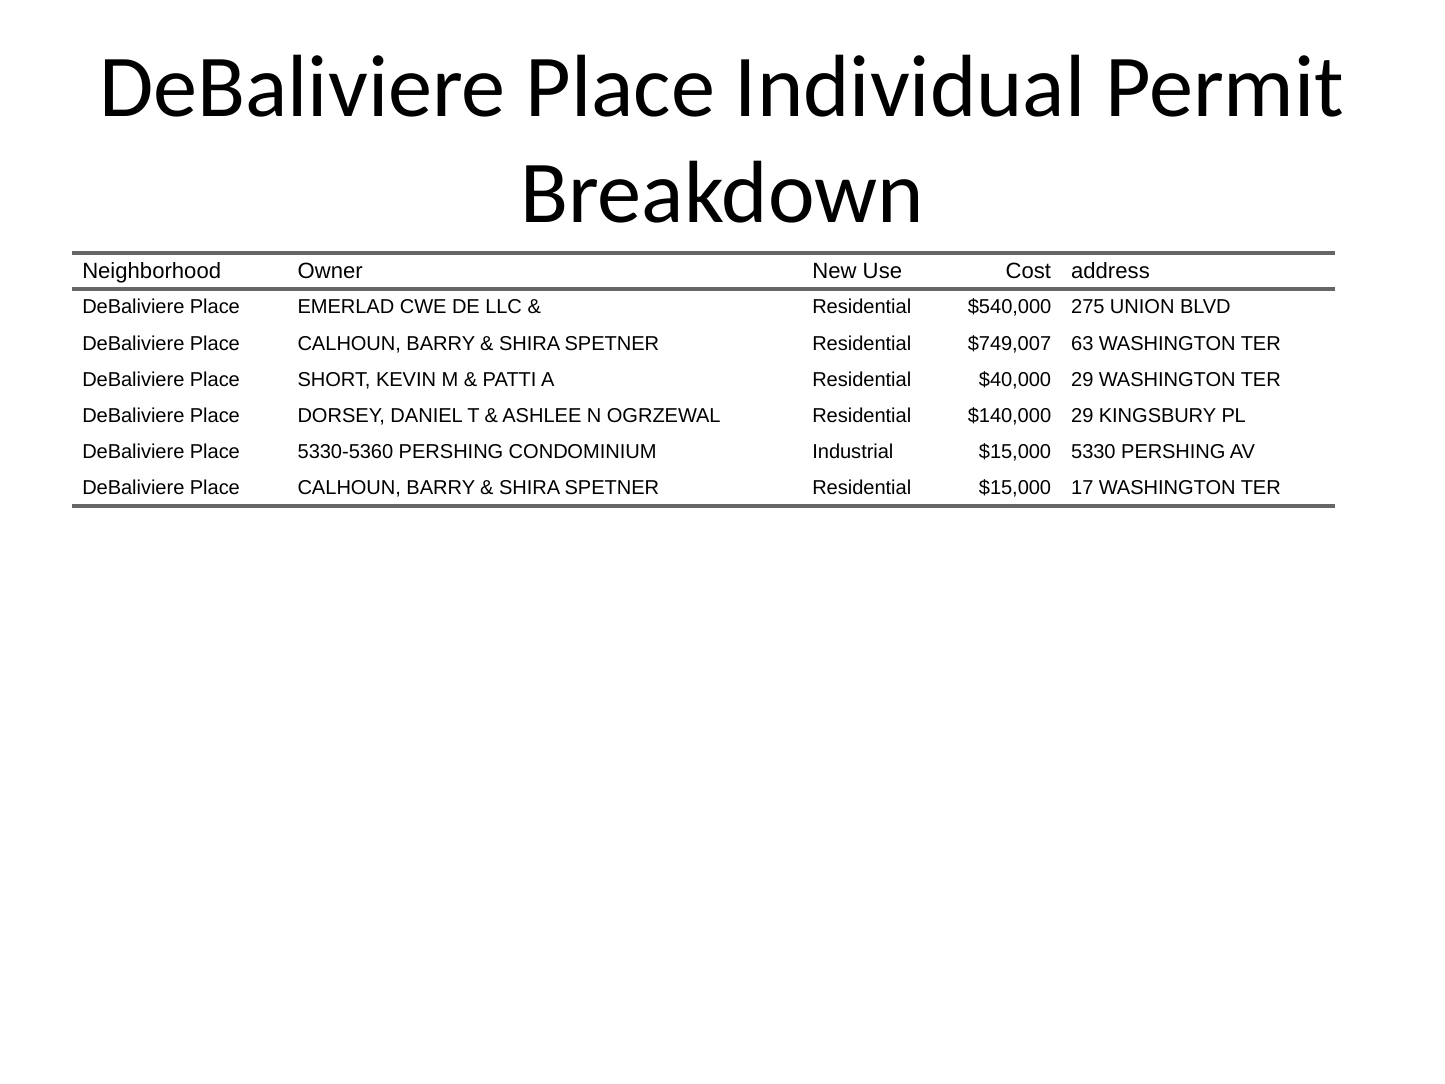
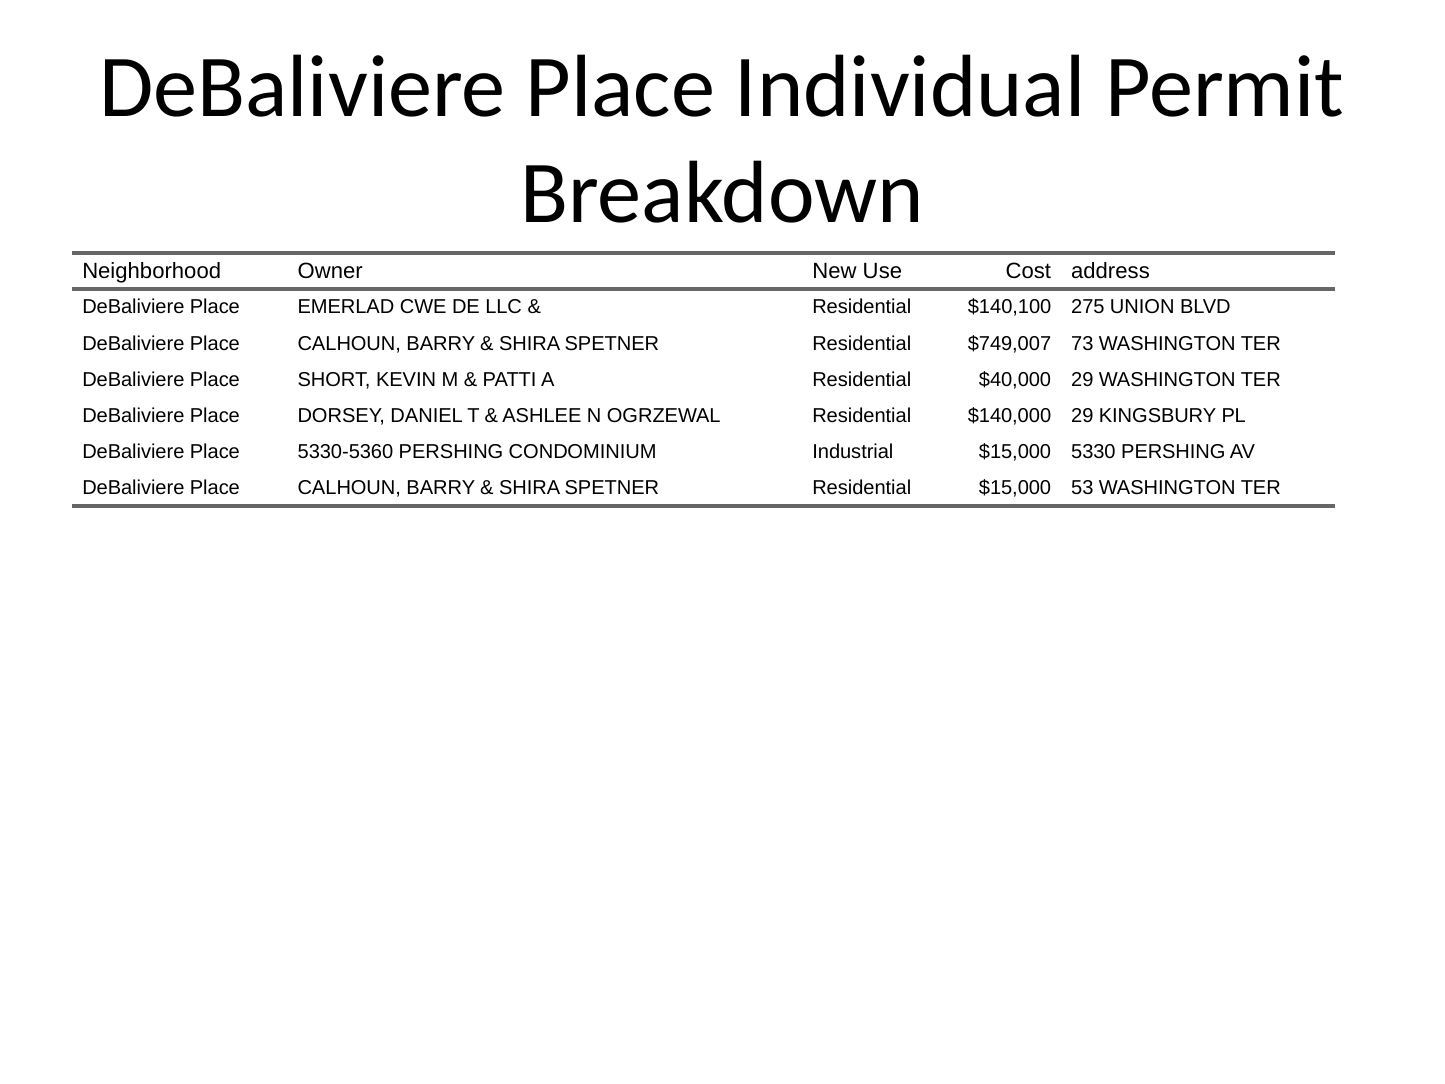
$540,000: $540,000 -> $140,100
63: 63 -> 73
17: 17 -> 53
